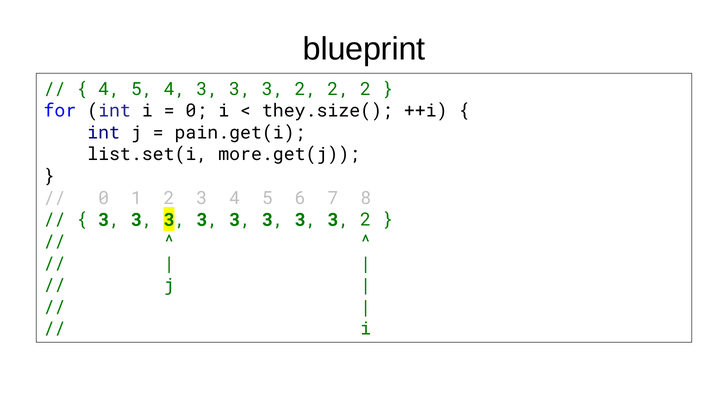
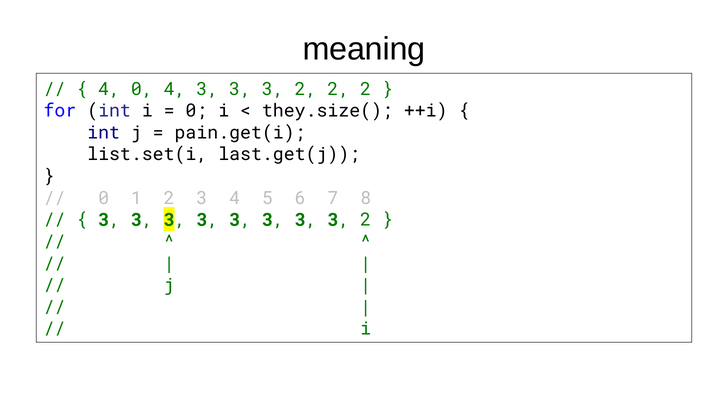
blueprint: blueprint -> meaning
5 at (142, 89): 5 -> 0
more.get(j: more.get(j -> last.get(j
